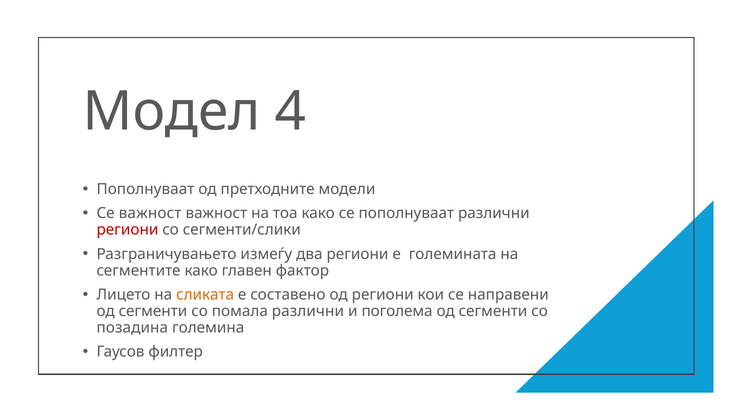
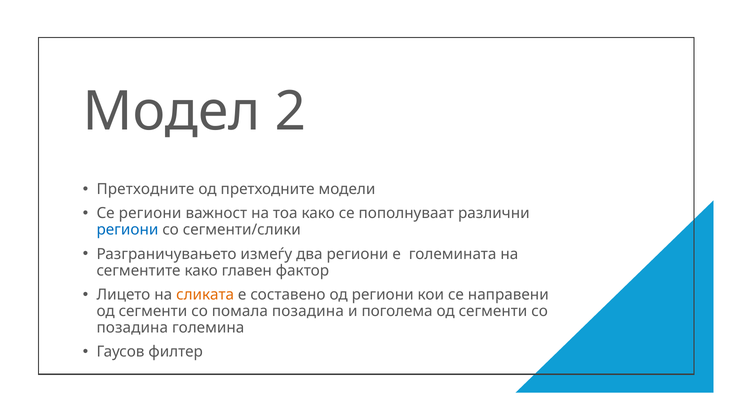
4: 4 -> 2
Пополнуваат at (145, 189): Пополнуваат -> Претходните
Се важност: важност -> региони
региони at (127, 230) colour: red -> blue
помала различни: различни -> позадина
